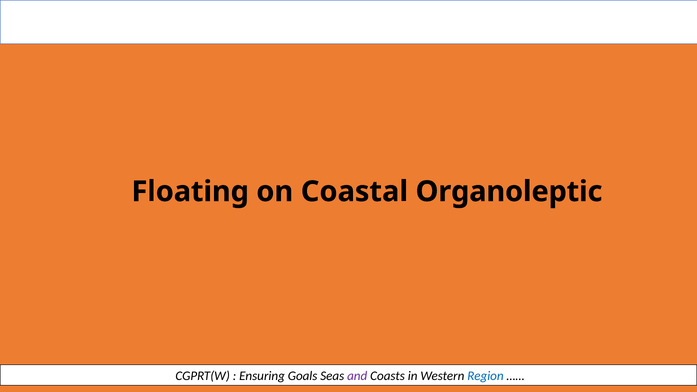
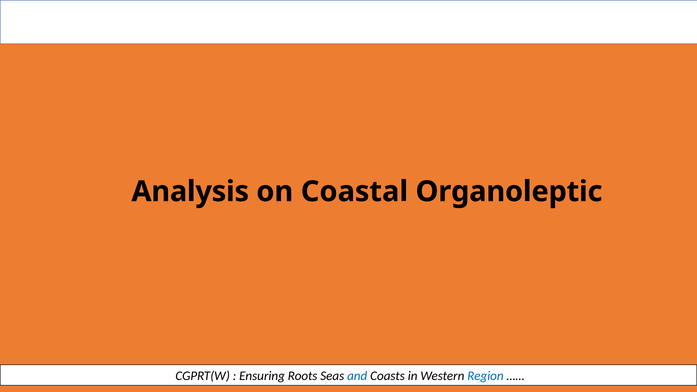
Floating: Floating -> Analysis
Goals: Goals -> Roots
and colour: purple -> blue
